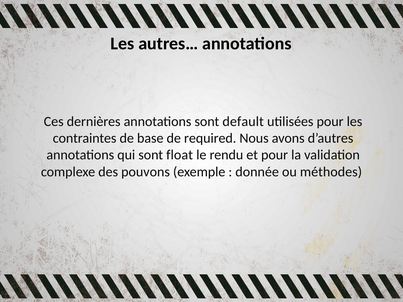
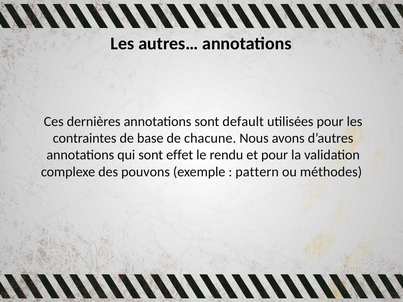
required: required -> chacune
float: float -> effet
donnée: donnée -> pattern
